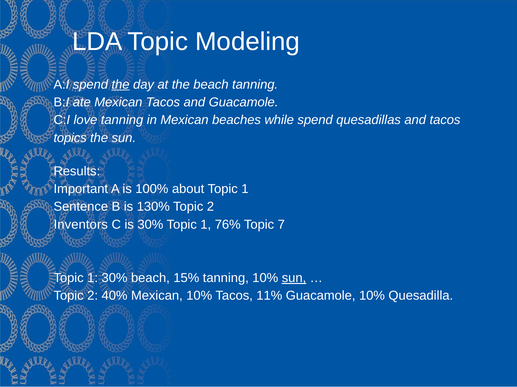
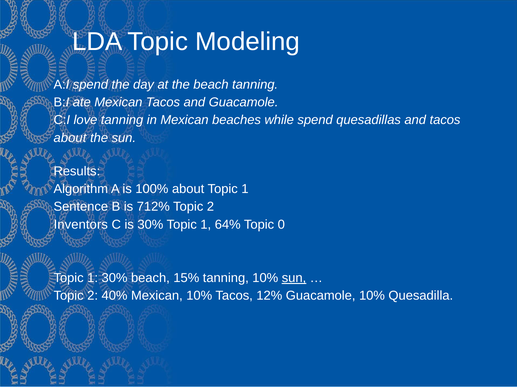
the at (121, 85) underline: present -> none
topics at (70, 138): topics -> about
Important: Important -> Algorithm
130%: 130% -> 712%
76%: 76% -> 64%
7: 7 -> 0
11%: 11% -> 12%
